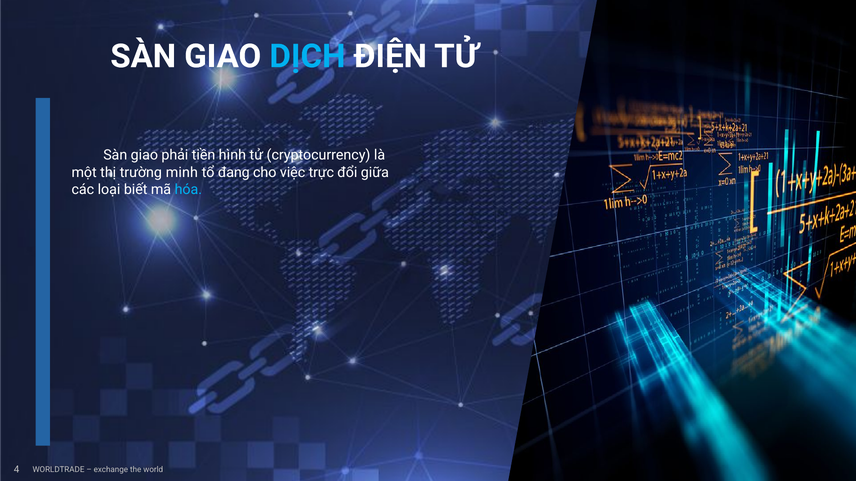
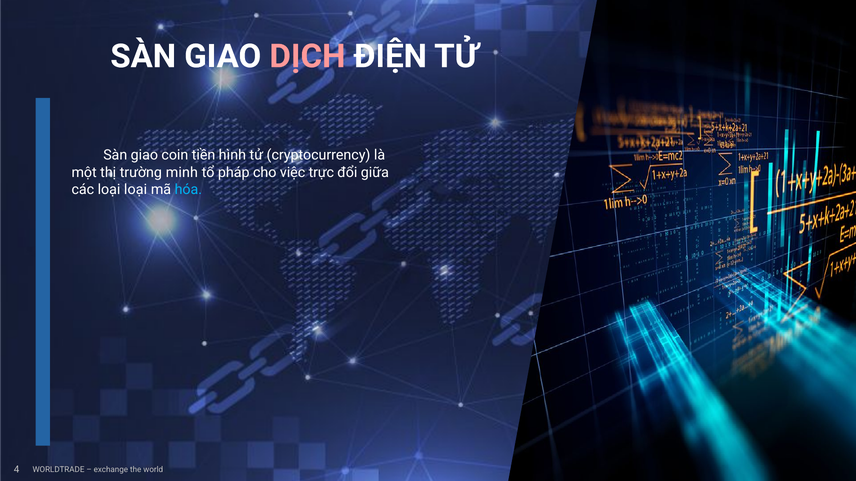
DỊCH colour: light blue -> pink
phải: phải -> coin
đang: đang -> pháp
loại biết: biết -> loại
